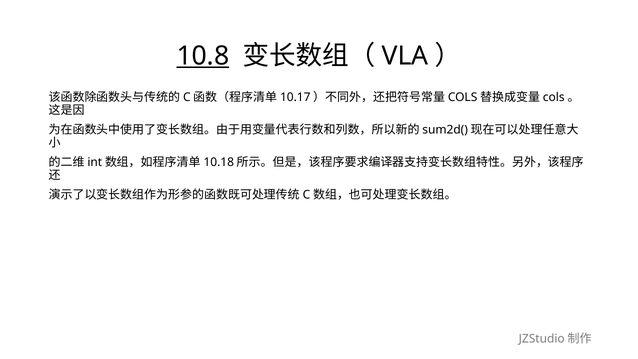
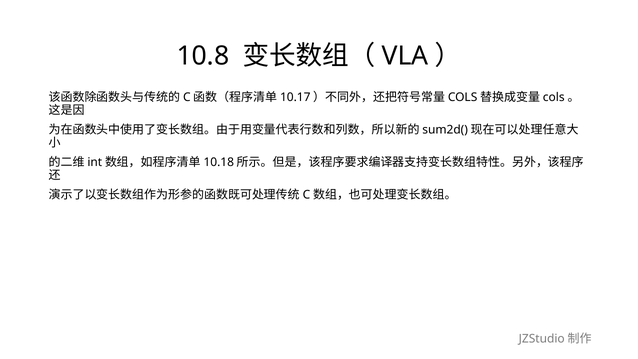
10.8 underline: present -> none
